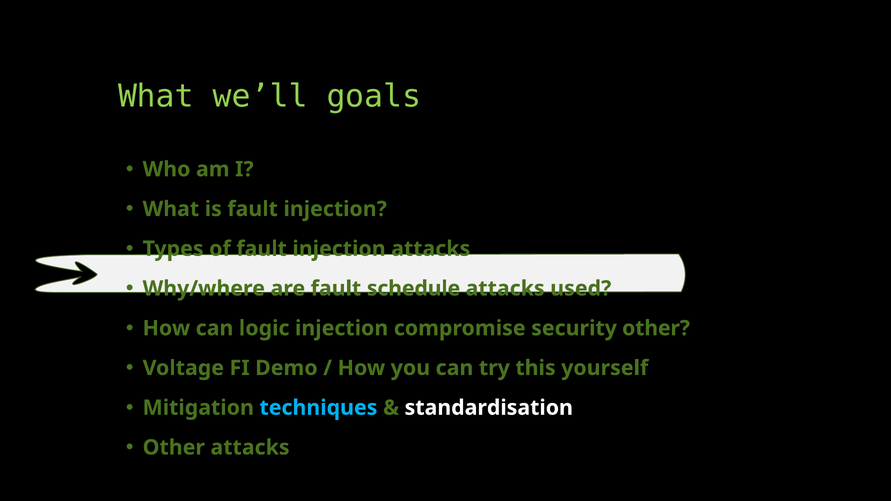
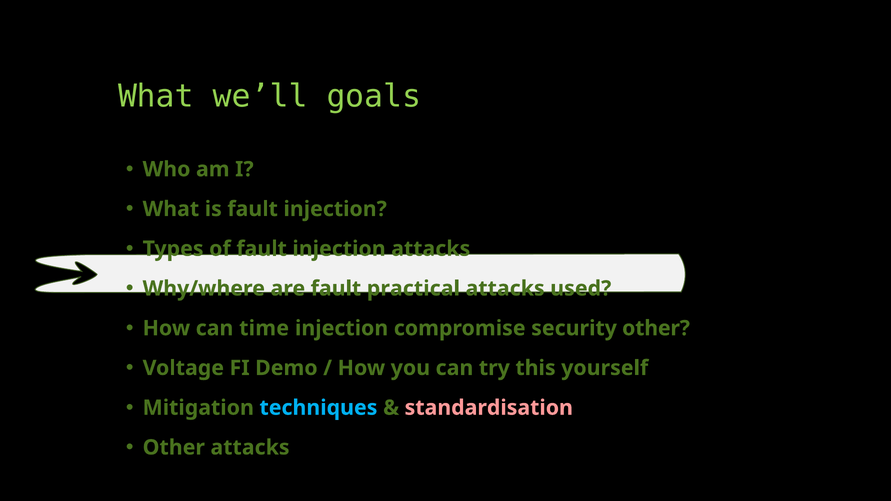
schedule: schedule -> practical
logic: logic -> time
standardisation colour: white -> pink
